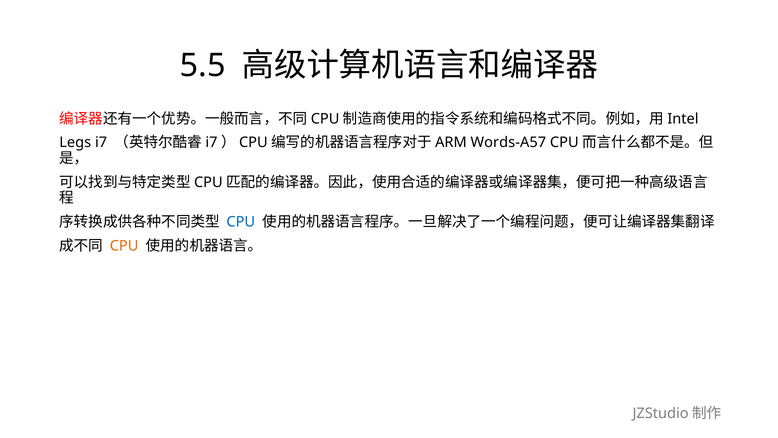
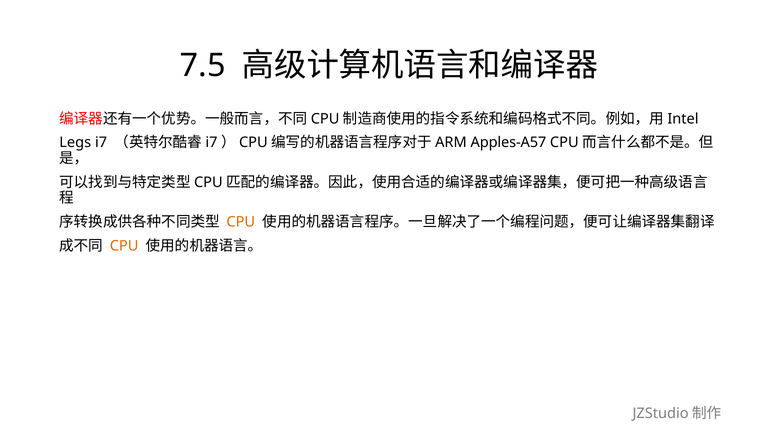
5.5: 5.5 -> 7.5
Words-A57: Words-A57 -> Apples-A57
CPU at (241, 222) colour: blue -> orange
